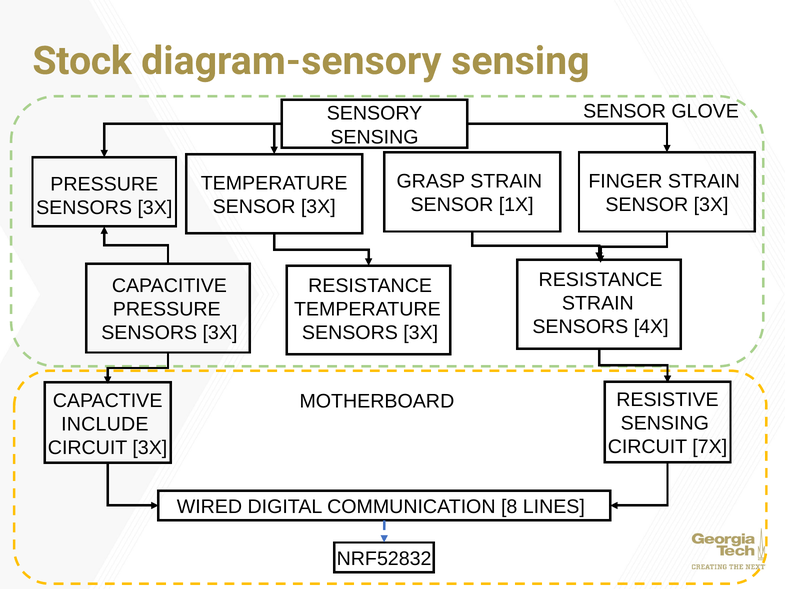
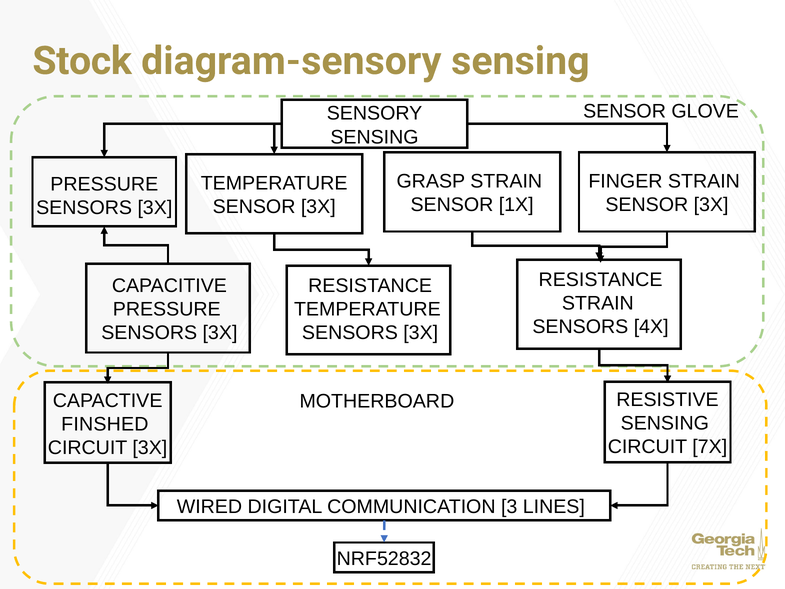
INCLUDE: INCLUDE -> FINSHED
8: 8 -> 3
